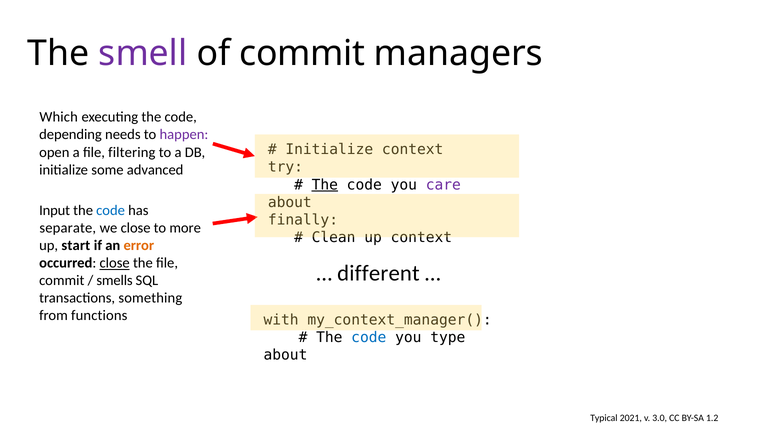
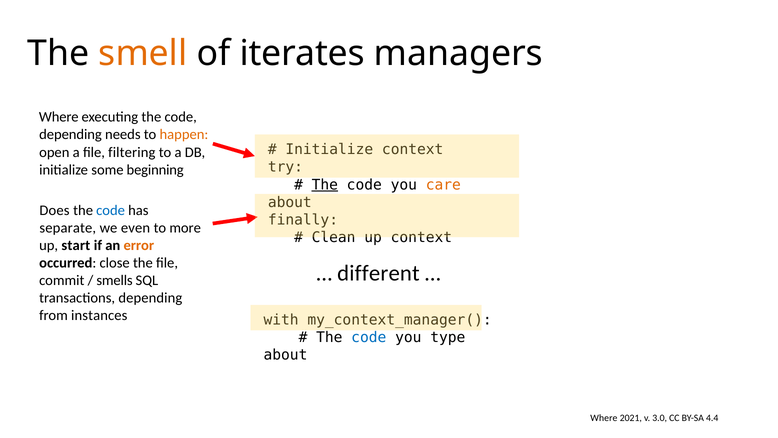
smell colour: purple -> orange
of commit: commit -> iterates
Which at (59, 117): Which -> Where
happen colour: purple -> orange
advanced: advanced -> beginning
care colour: purple -> orange
Input: Input -> Does
we close: close -> even
close at (115, 263) underline: present -> none
transactions something: something -> depending
functions: functions -> instances
Typical at (604, 418): Typical -> Where
1.2: 1.2 -> 4.4
